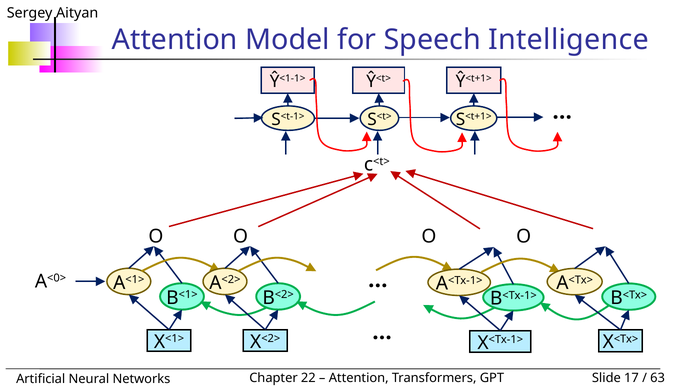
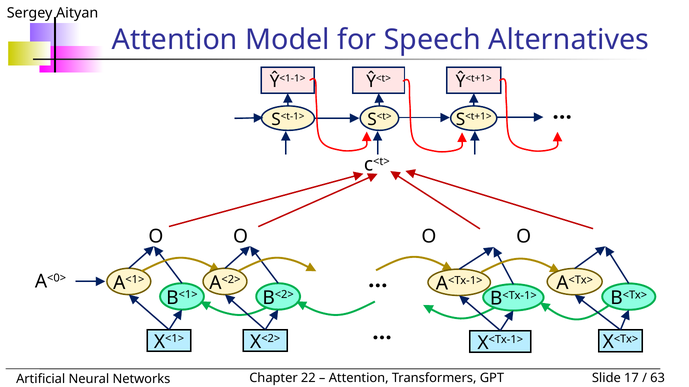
Intelligence: Intelligence -> Alternatives
